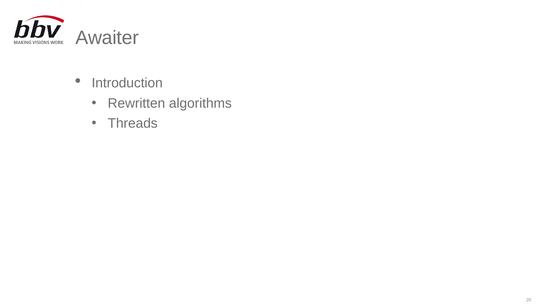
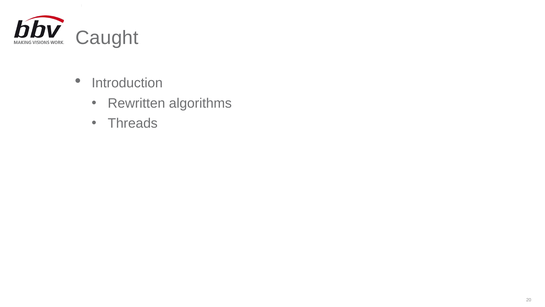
Awaiter: Awaiter -> Caught
